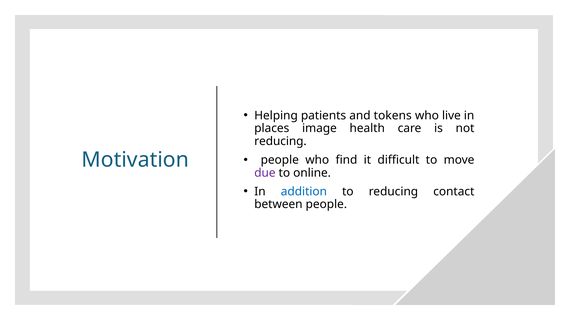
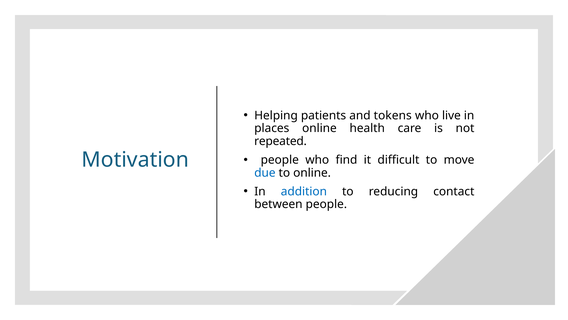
places image: image -> online
reducing at (280, 141): reducing -> repeated
due colour: purple -> blue
